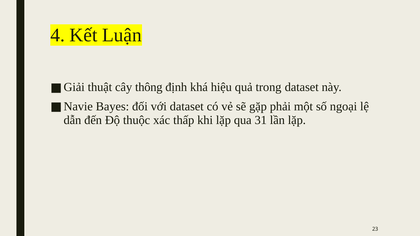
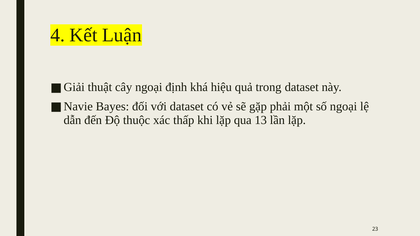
cây thông: thông -> ngoại
31: 31 -> 13
